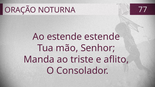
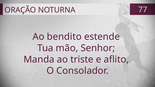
Ao estende: estende -> bendito
